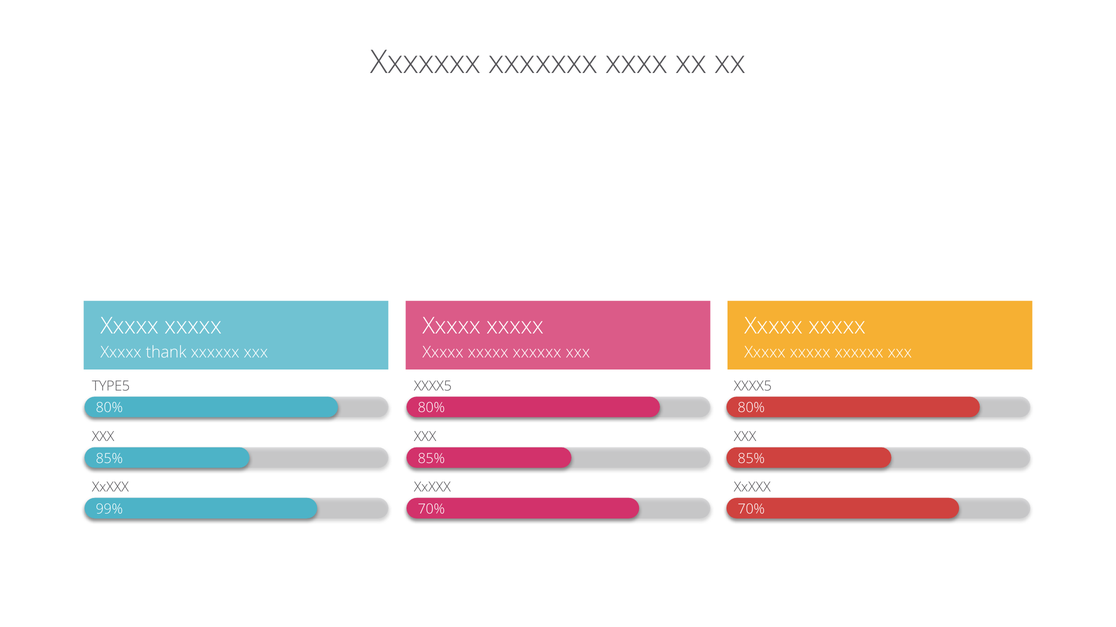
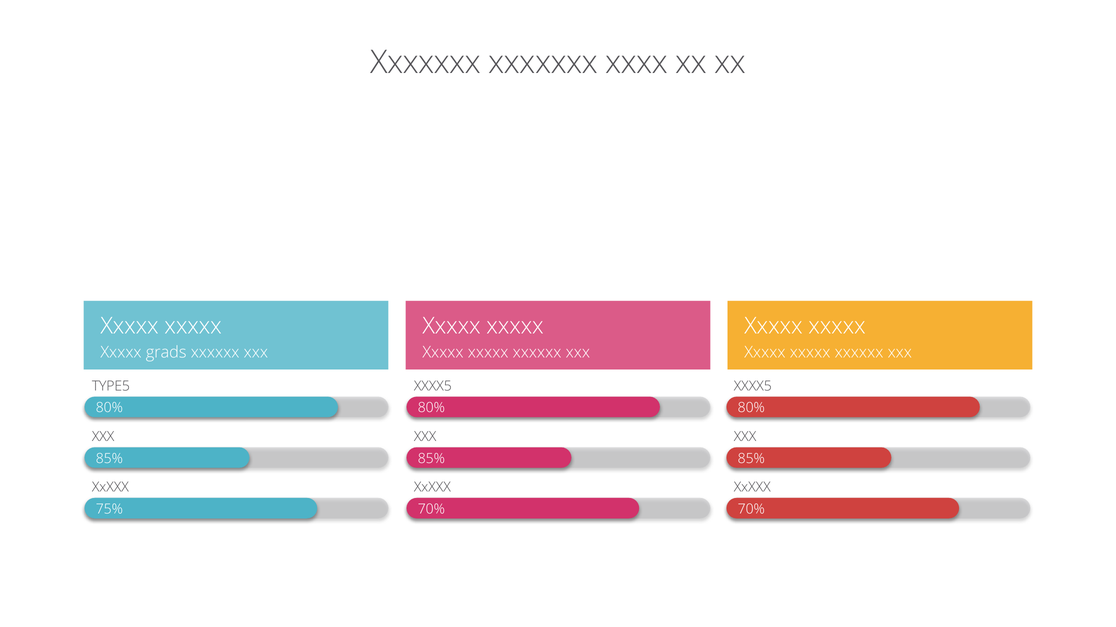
thank: thank -> grads
99%: 99% -> 75%
